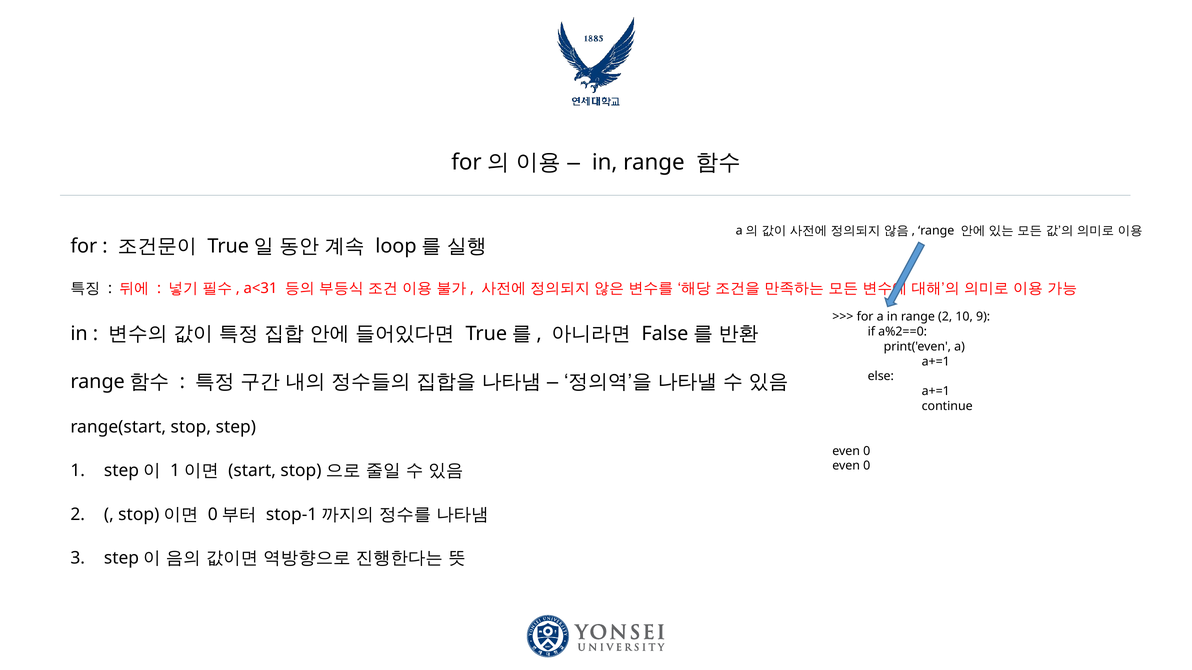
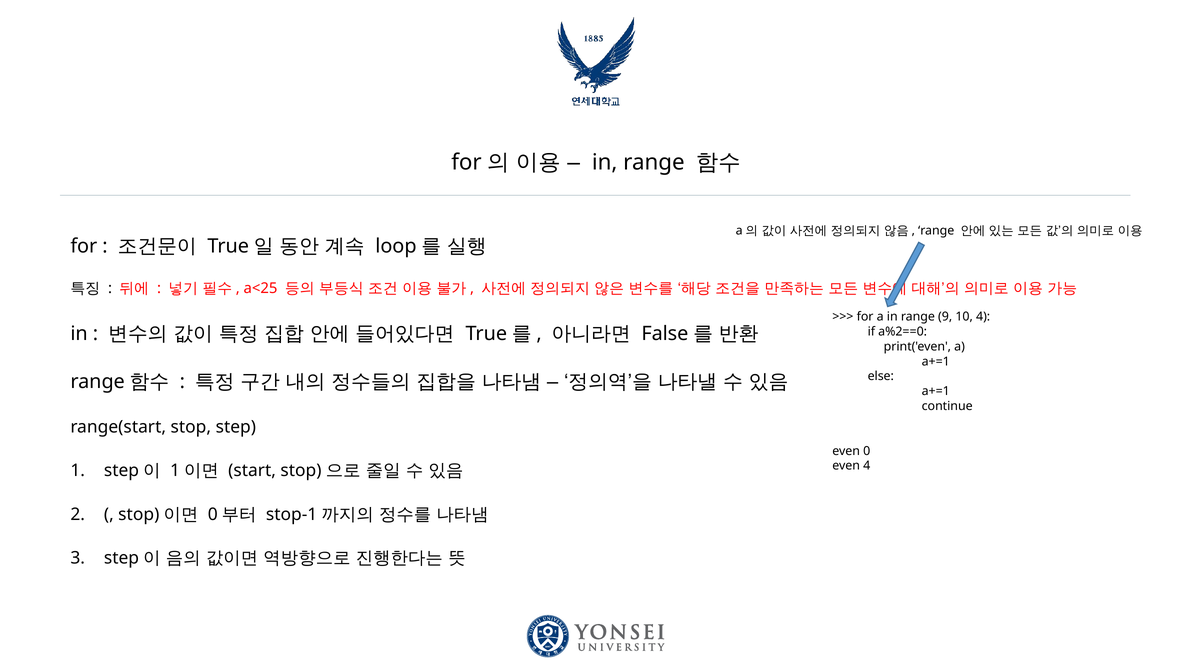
a<31: a<31 -> a<25
range 2: 2 -> 9
10 9: 9 -> 4
0 at (867, 466): 0 -> 4
